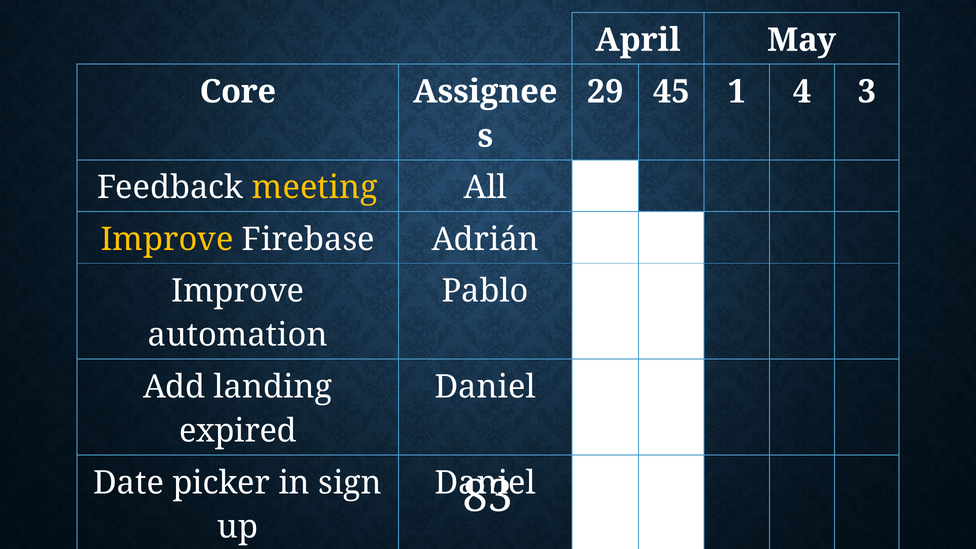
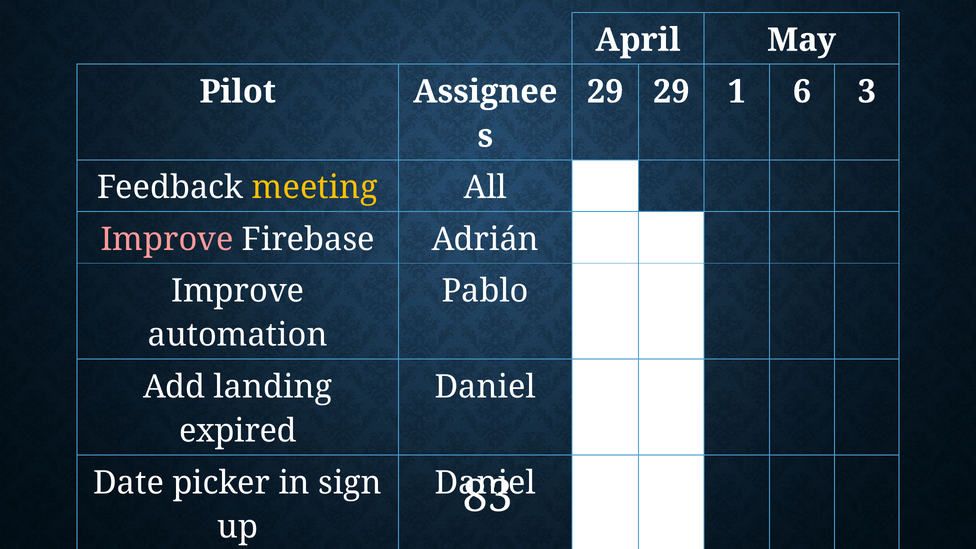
Core: Core -> Pilot
29 45: 45 -> 29
4: 4 -> 6
Improve at (167, 239) colour: yellow -> pink
